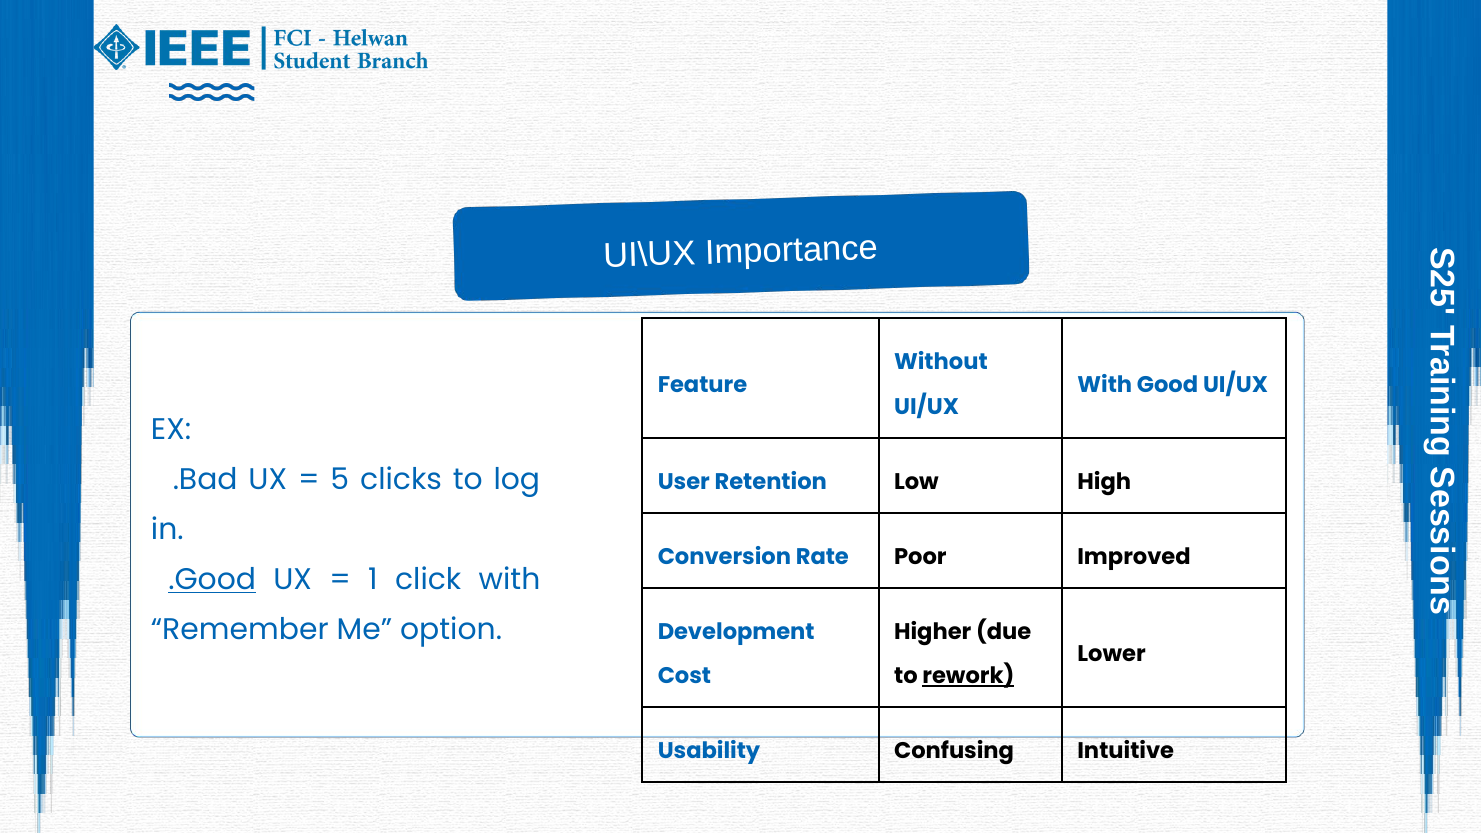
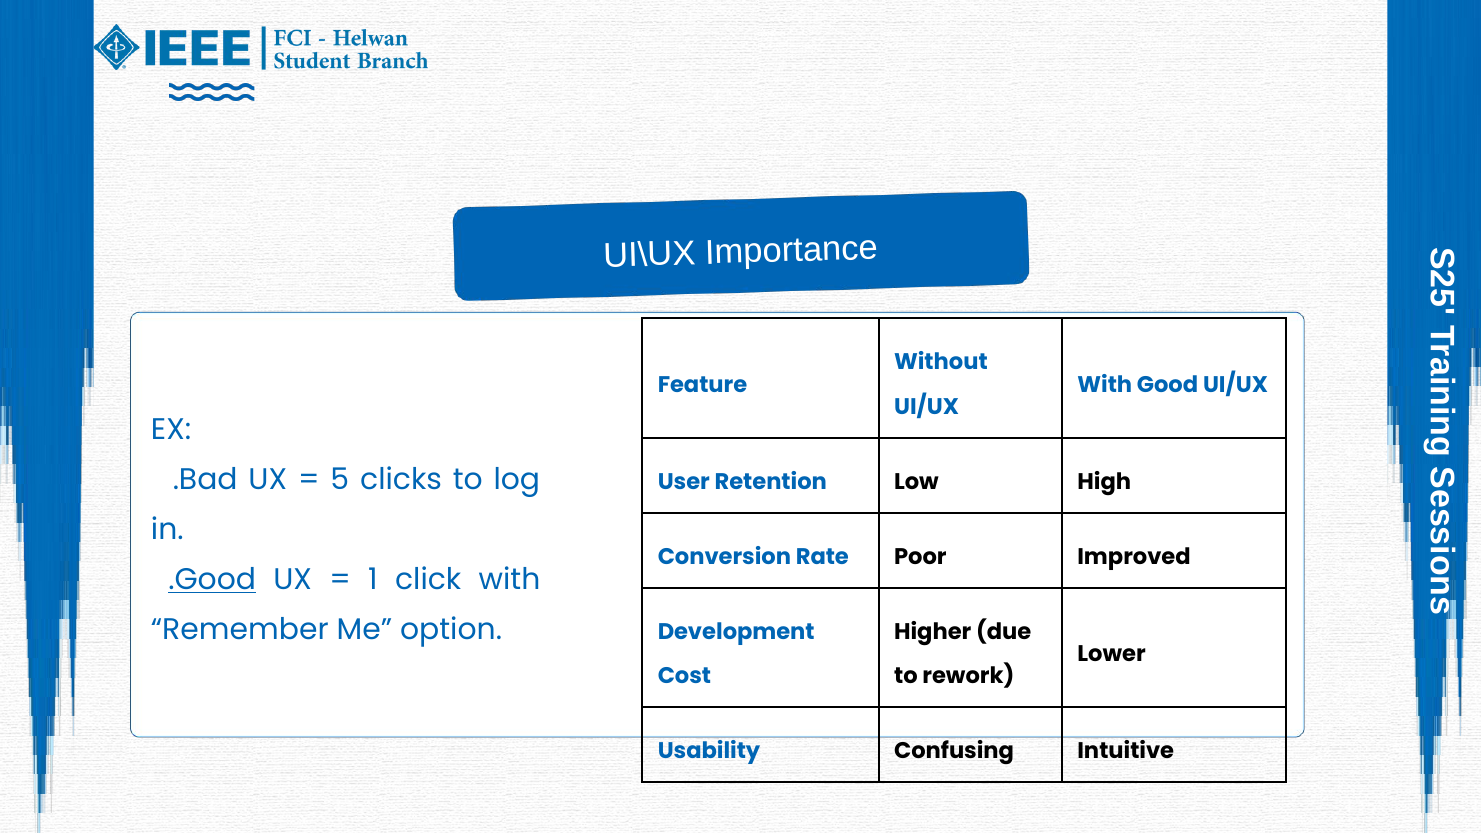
rework underline: present -> none
